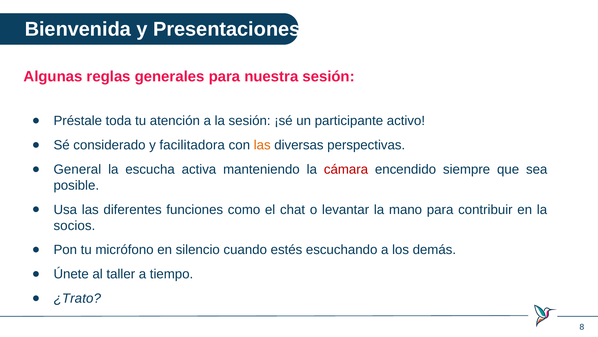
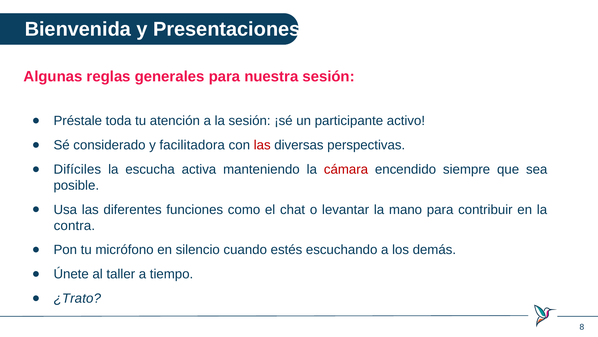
las at (262, 145) colour: orange -> red
General: General -> Difíciles
socios: socios -> contra
